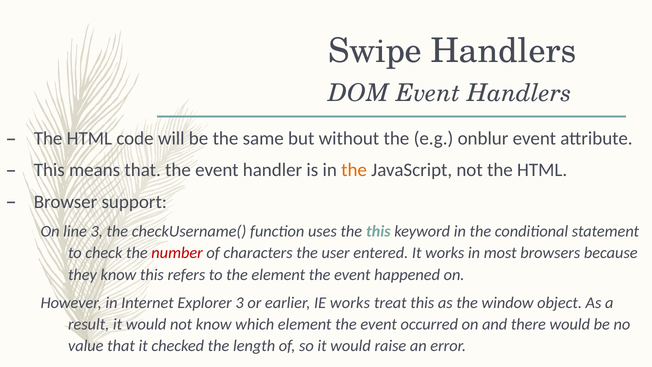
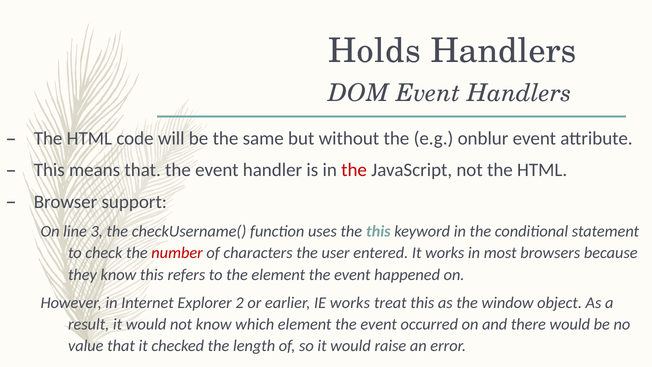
Swipe: Swipe -> Holds
the at (354, 170) colour: orange -> red
Explorer 3: 3 -> 2
